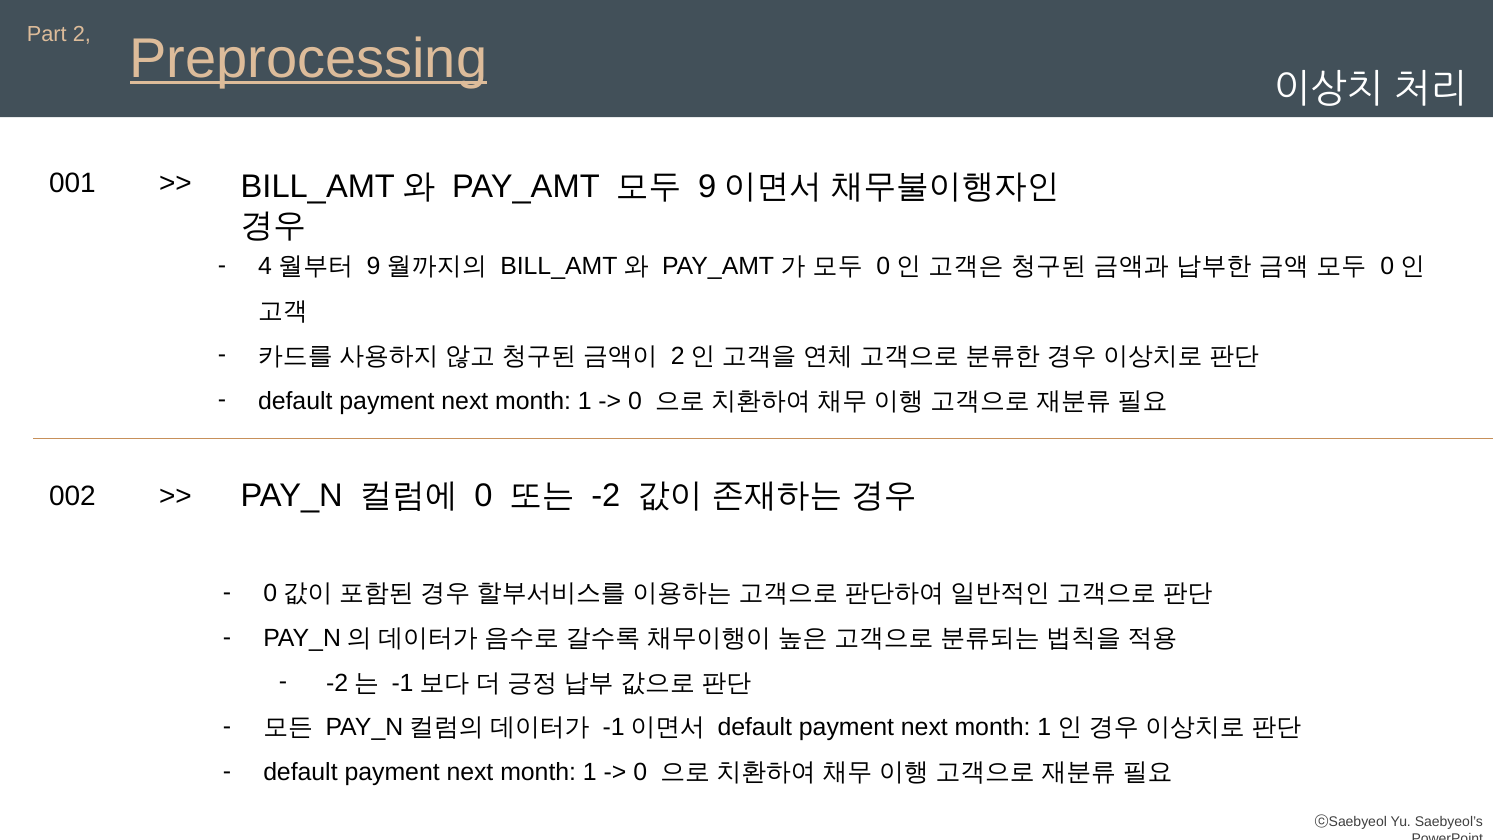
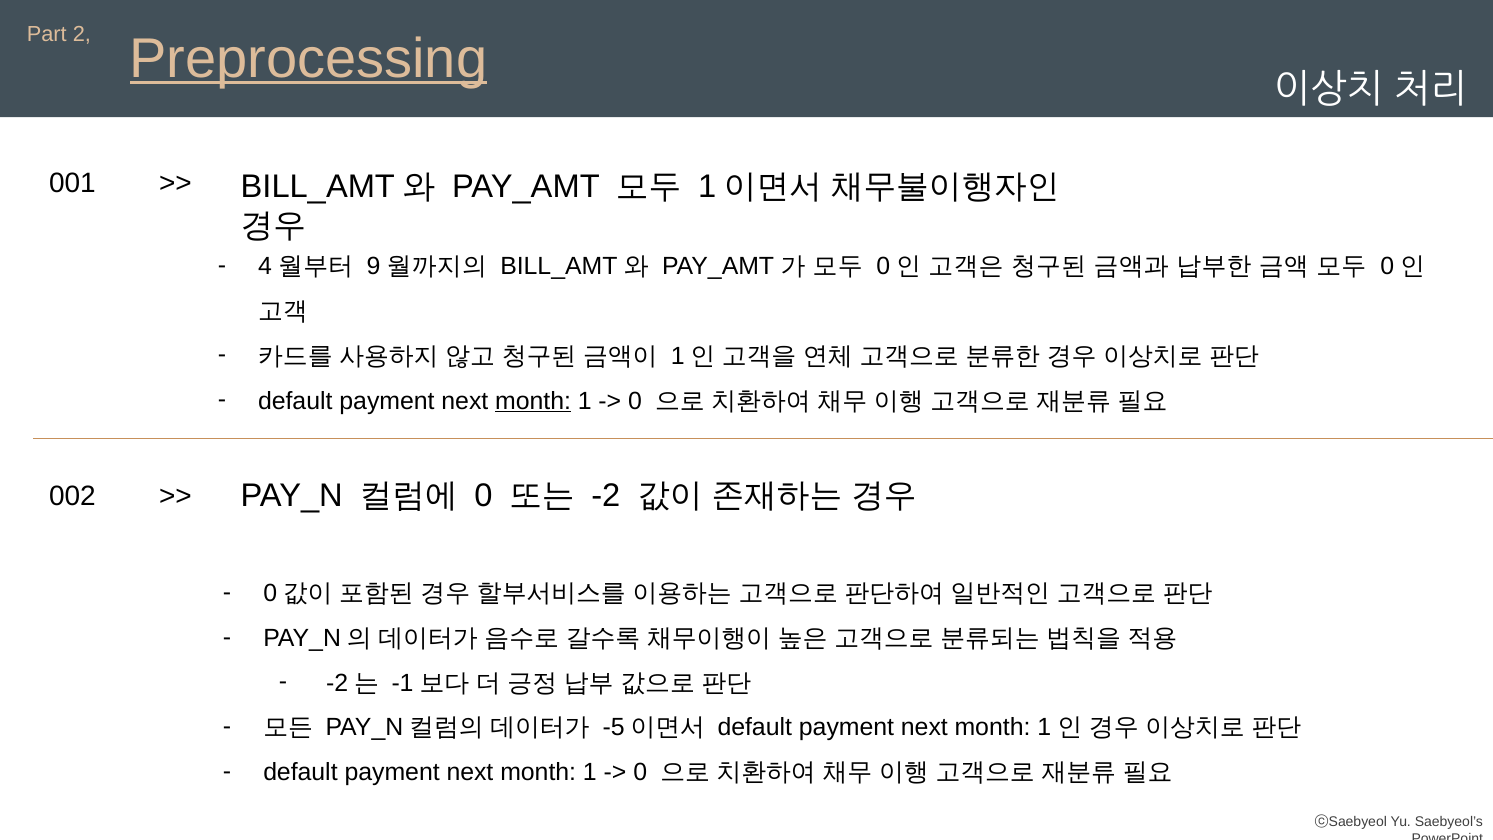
9 at (707, 186): 9 -> 1
2 at (678, 356): 2 -> 1
month at (533, 401) underline: none -> present
-1 at (614, 728): -1 -> -5
